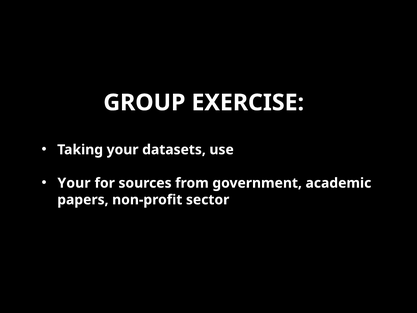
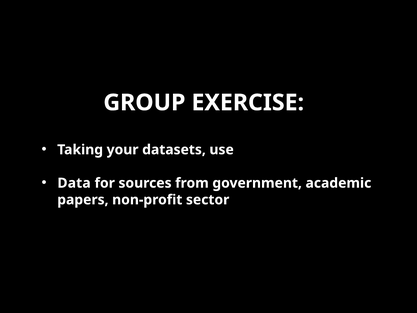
Your at (74, 183): Your -> Data
